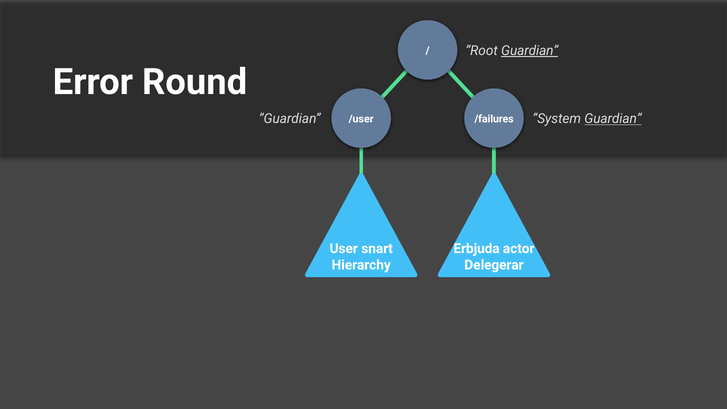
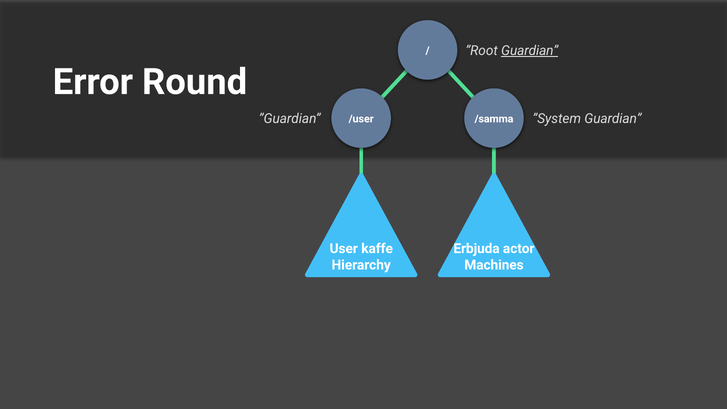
Guardian at (613, 119) underline: present -> none
/failures: /failures -> /samma
snart: snart -> kaffe
Delegerar: Delegerar -> Machines
